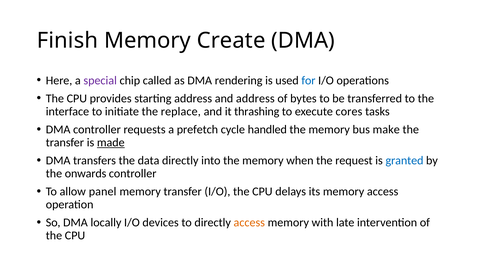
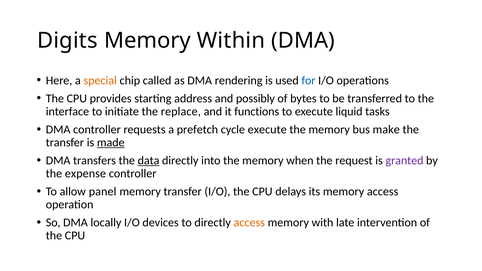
Finish: Finish -> Digits
Create: Create -> Within
special colour: purple -> orange
and address: address -> possibly
thrashing: thrashing -> functions
cores: cores -> liquid
cycle handled: handled -> execute
data underline: none -> present
granted colour: blue -> purple
onwards: onwards -> expense
